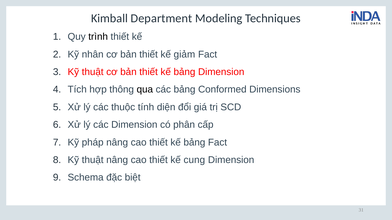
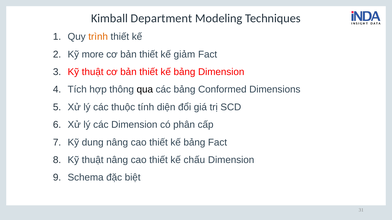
trình colour: black -> orange
nhân: nhân -> more
pháp: pháp -> dung
cung: cung -> chấu
